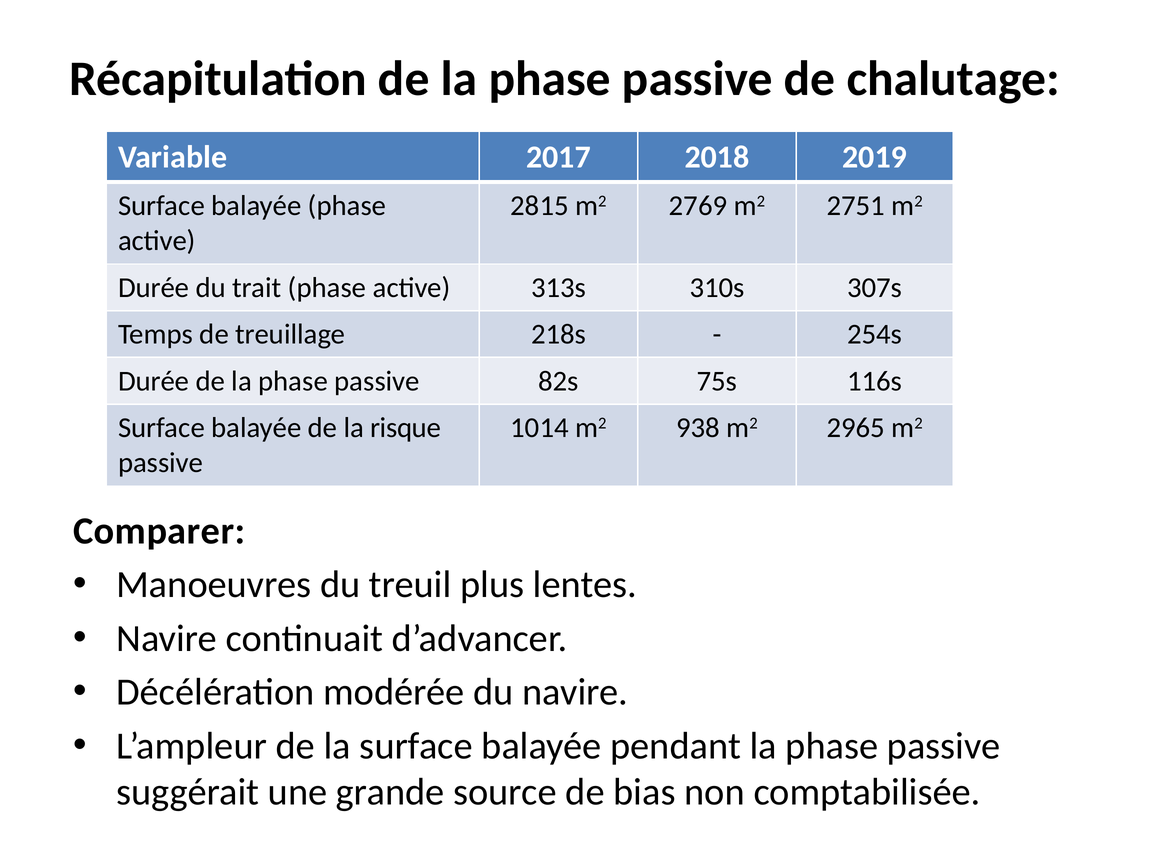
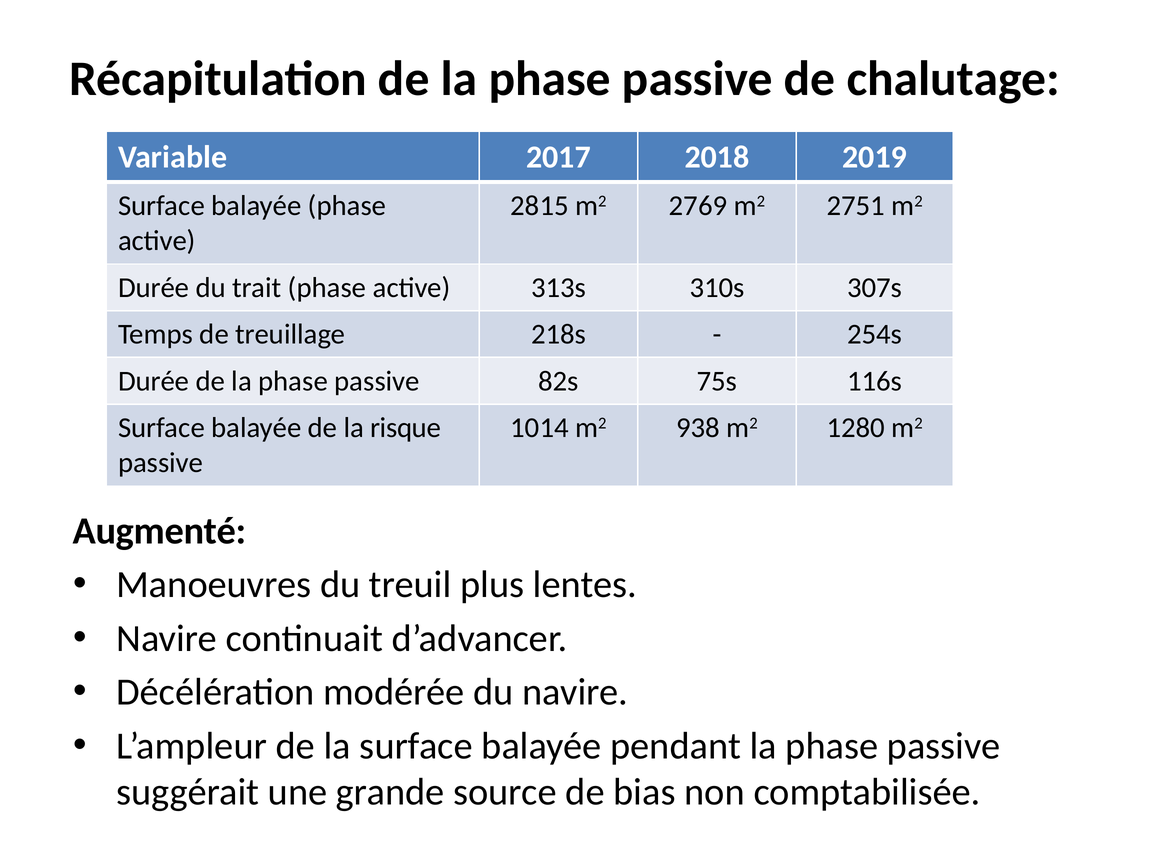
2965: 2965 -> 1280
Comparer: Comparer -> Augmenté
